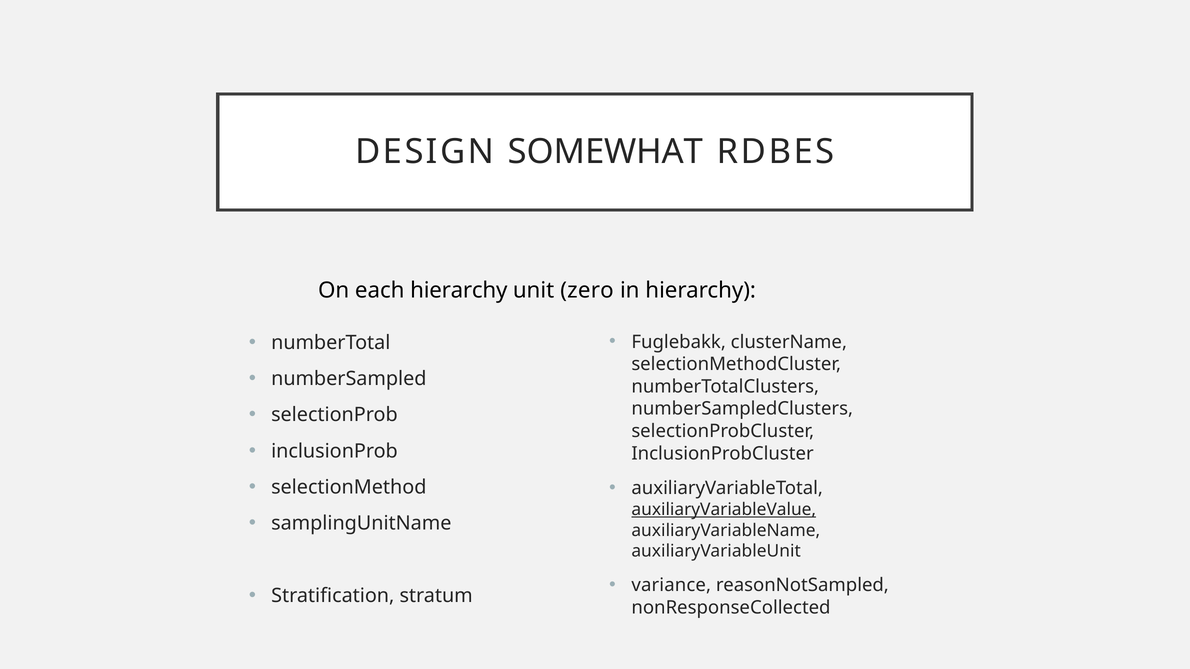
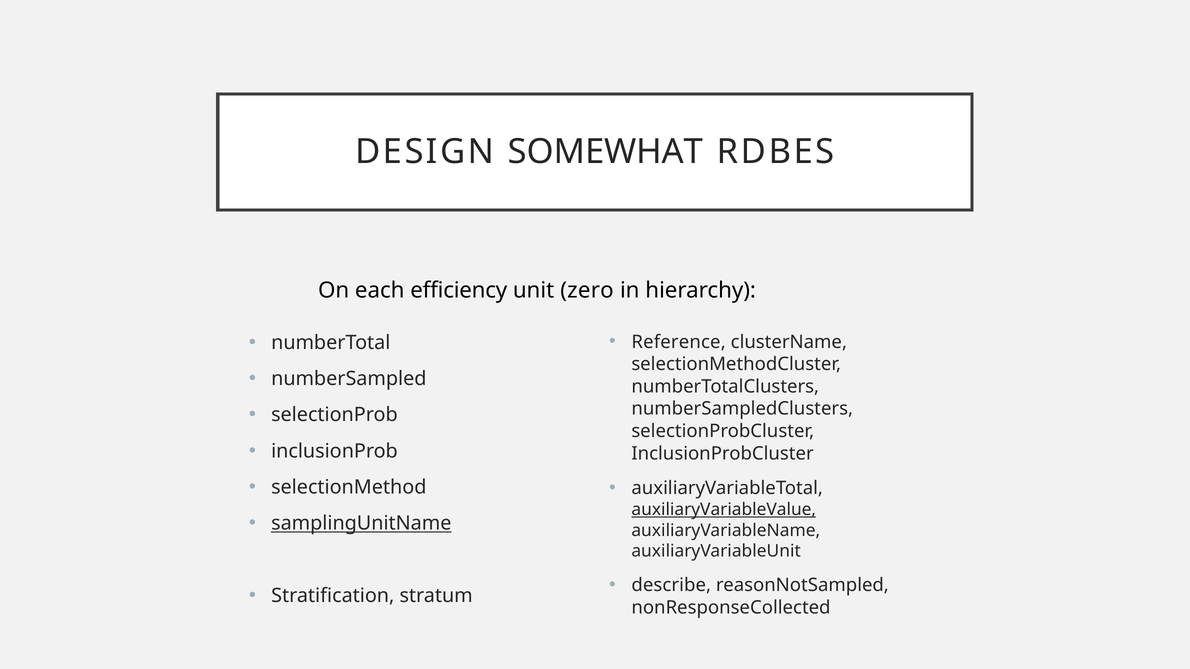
each hierarchy: hierarchy -> efficiency
Fuglebakk: Fuglebakk -> Reference
samplingUnitName underline: none -> present
variance: variance -> describe
